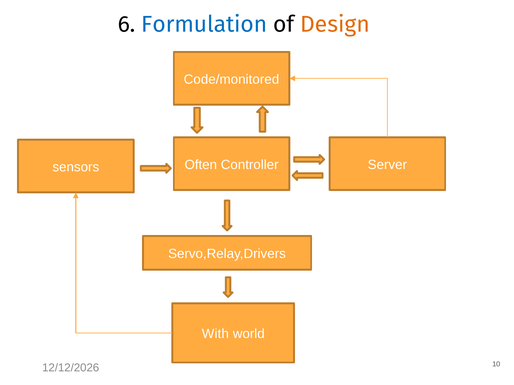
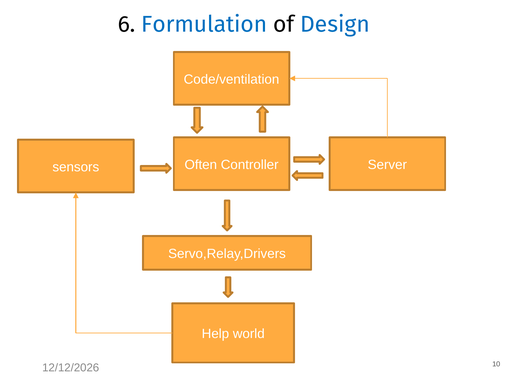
Design colour: orange -> blue
Code/monitored: Code/monitored -> Code/ventilation
With: With -> Help
